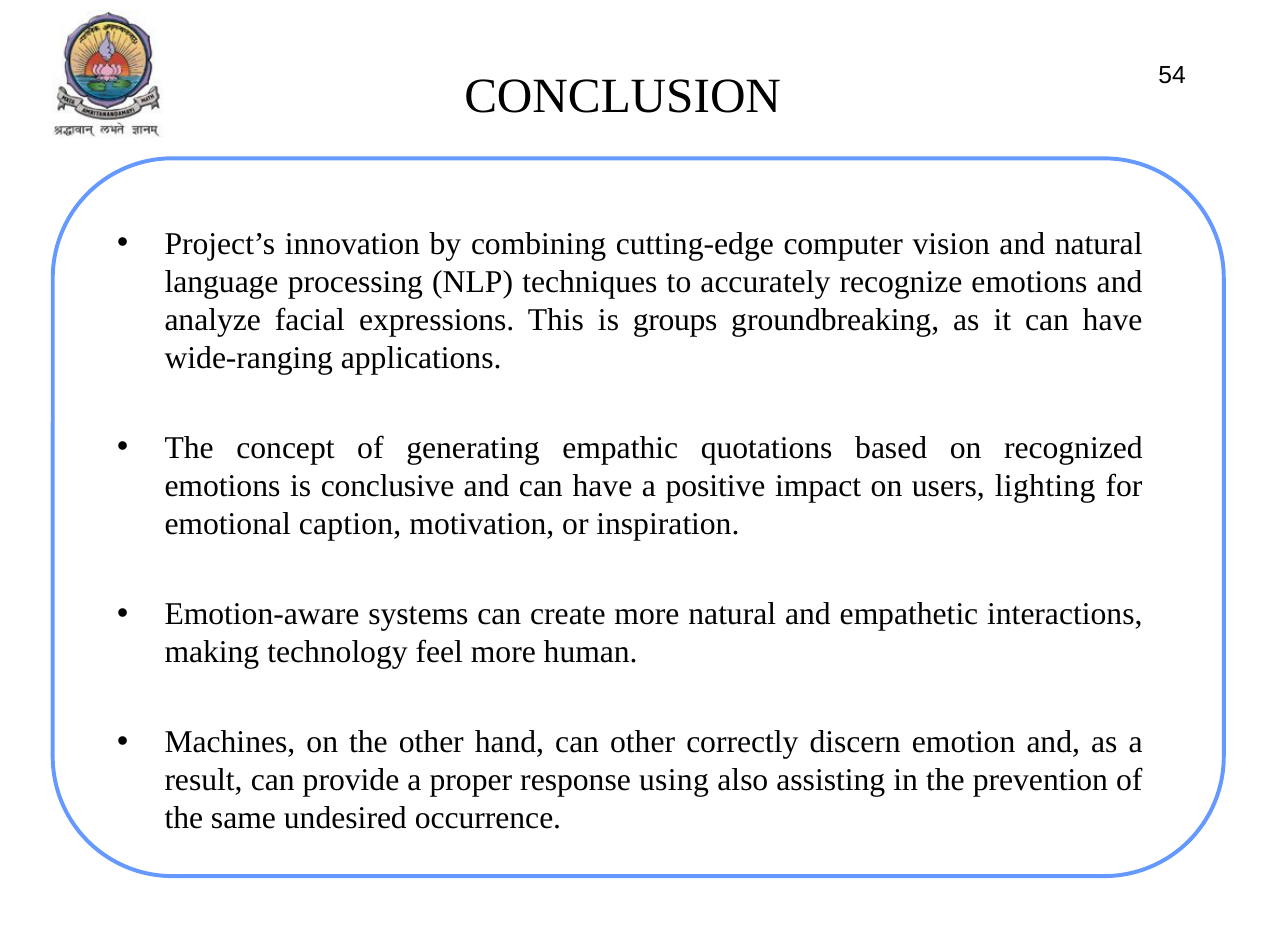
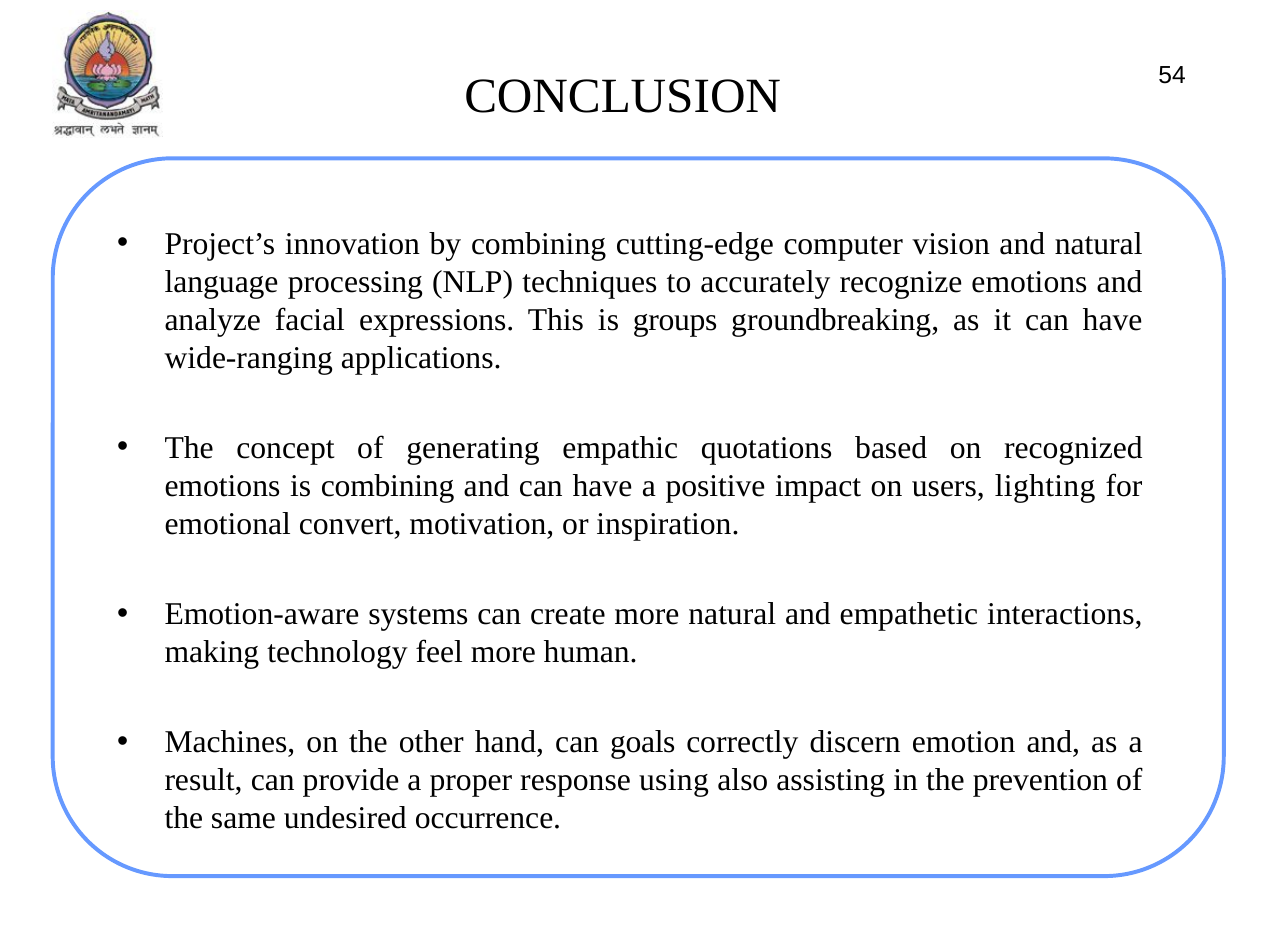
is conclusive: conclusive -> combining
caption: caption -> convert
can other: other -> goals
